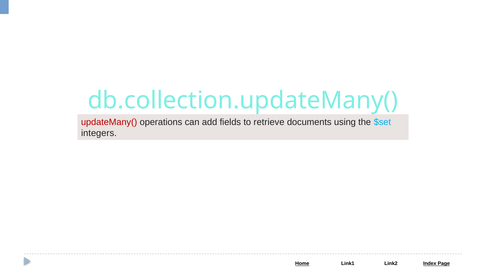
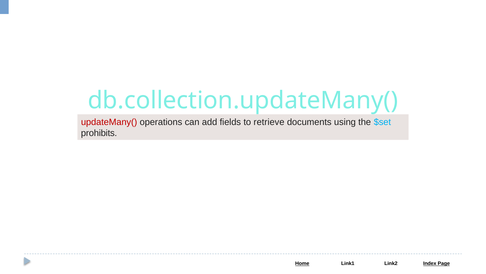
integers: integers -> prohibits
